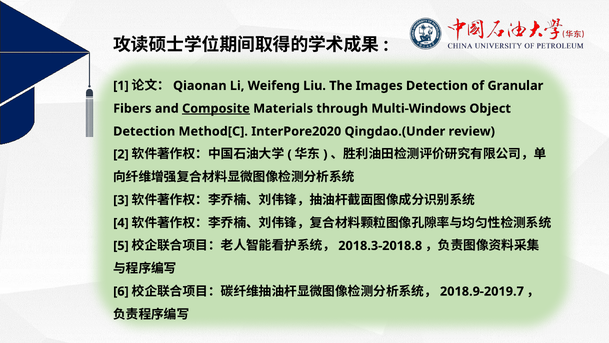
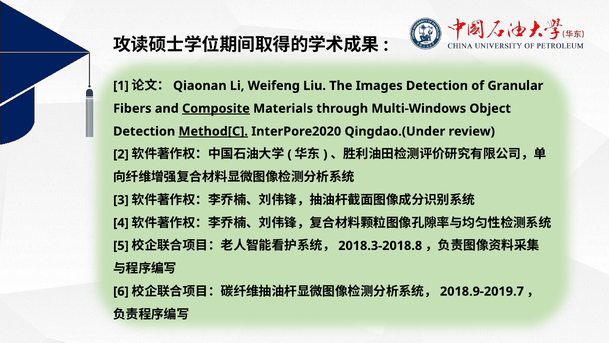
Method[C underline: none -> present
